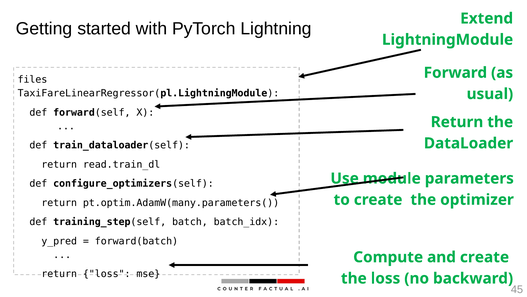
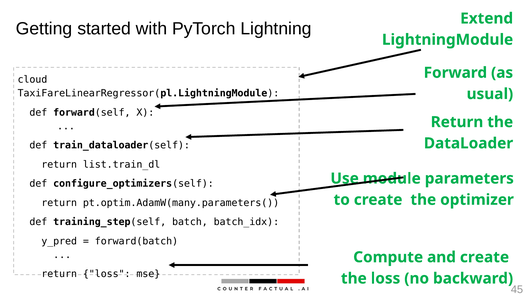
files: files -> cloud
read.train_dl: read.train_dl -> list.train_dl
